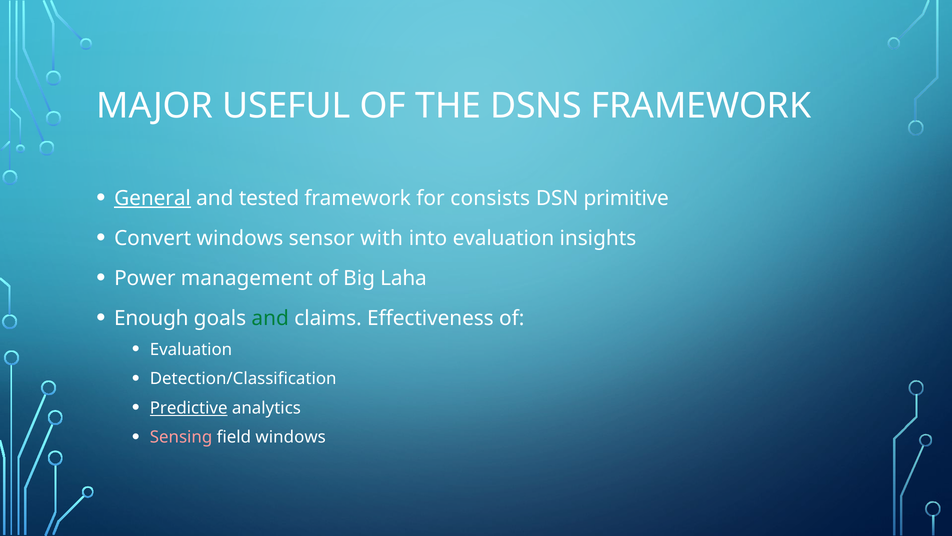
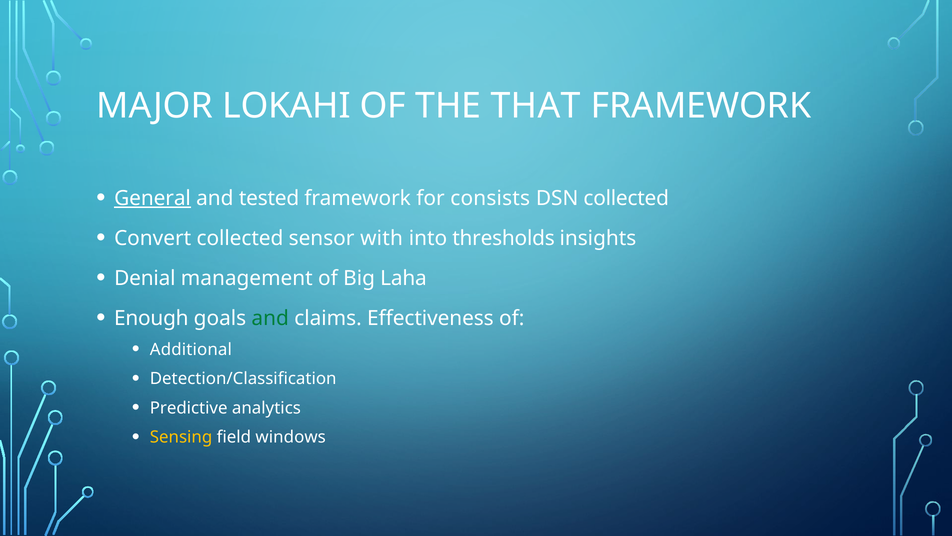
USEFUL: USEFUL -> LOKAHI
DSNS: DSNS -> THAT
DSN primitive: primitive -> collected
Convert windows: windows -> collected
into evaluation: evaluation -> thresholds
Power: Power -> Denial
Evaluation at (191, 349): Evaluation -> Additional
Predictive underline: present -> none
Sensing colour: pink -> yellow
